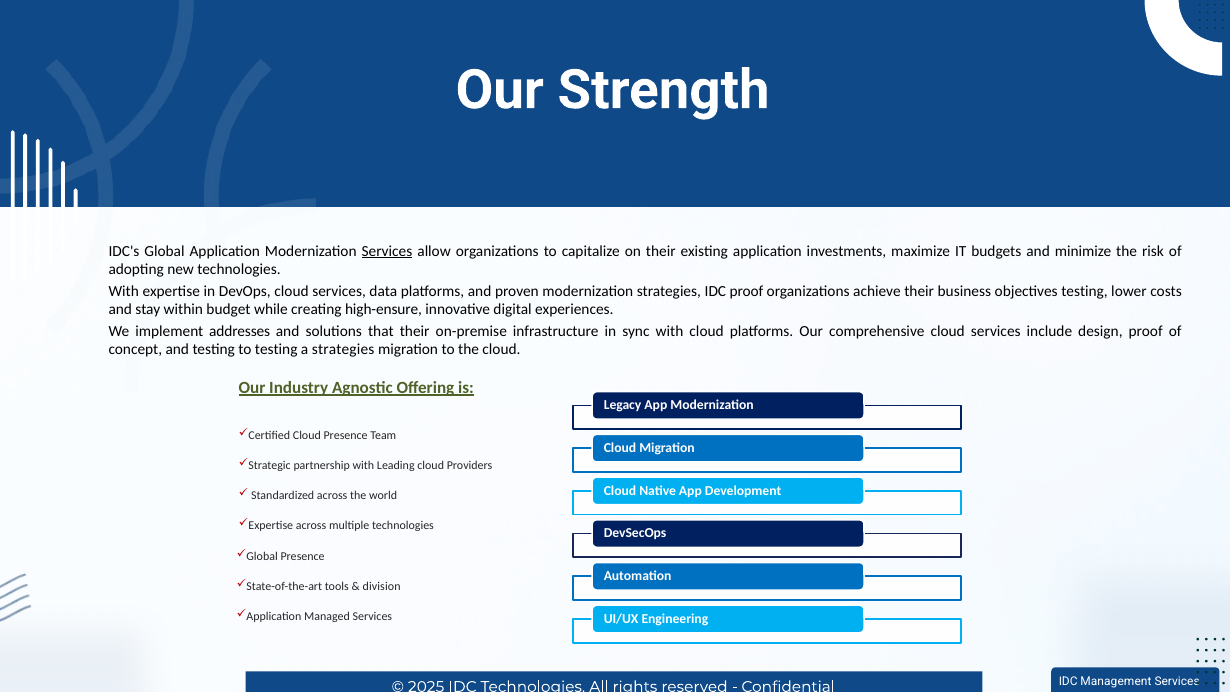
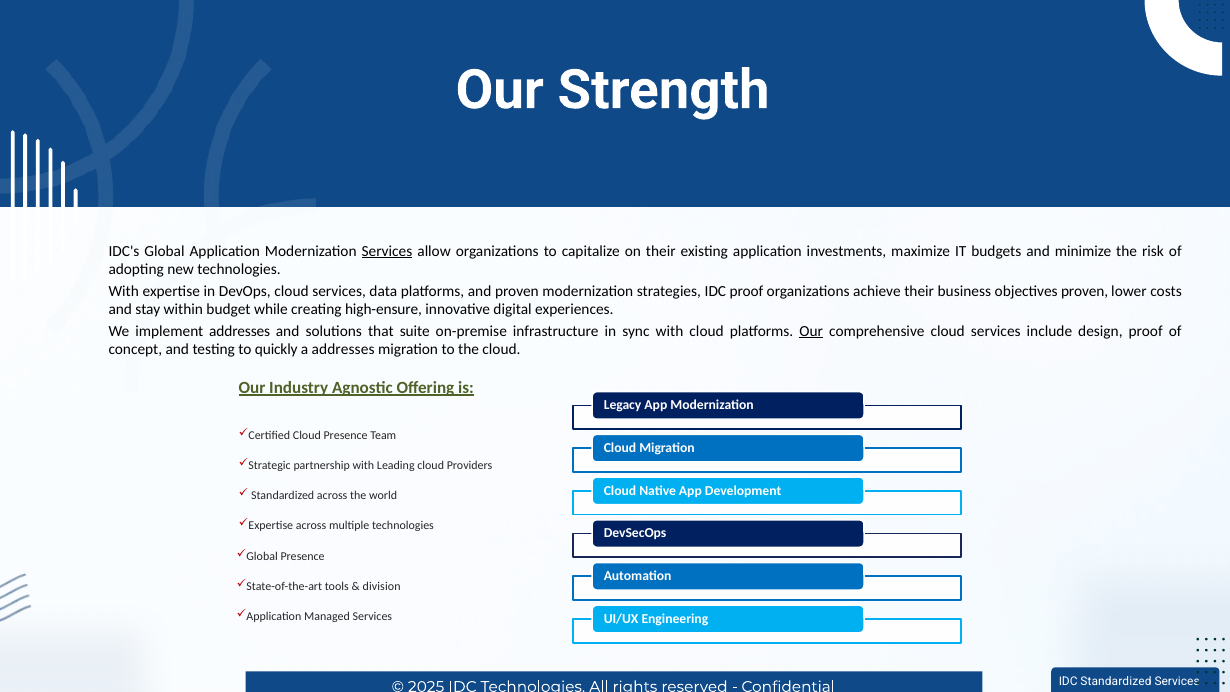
objectives testing: testing -> proven
that their: their -> suite
Our at (811, 331) underline: none -> present
to testing: testing -> quickly
a strategies: strategies -> addresses
IDC Management: Management -> Standardized
